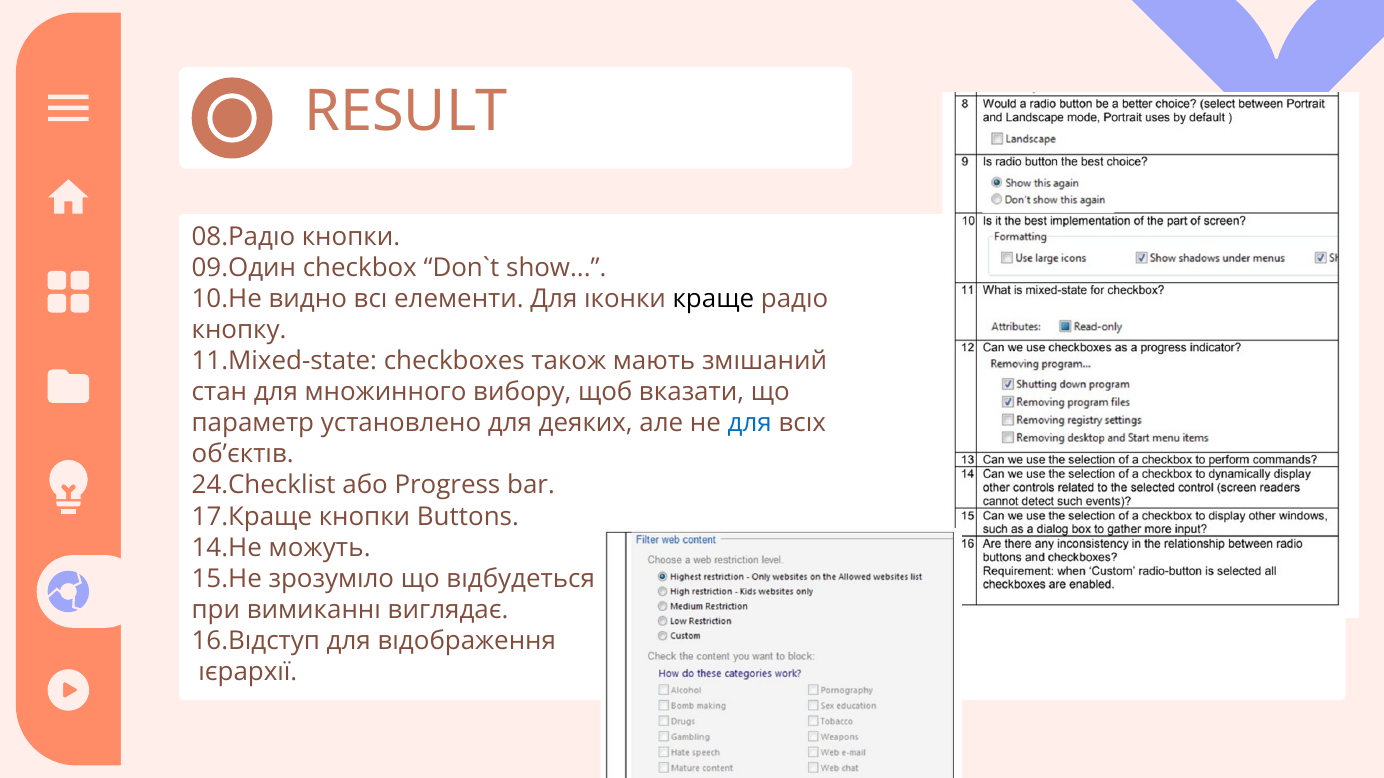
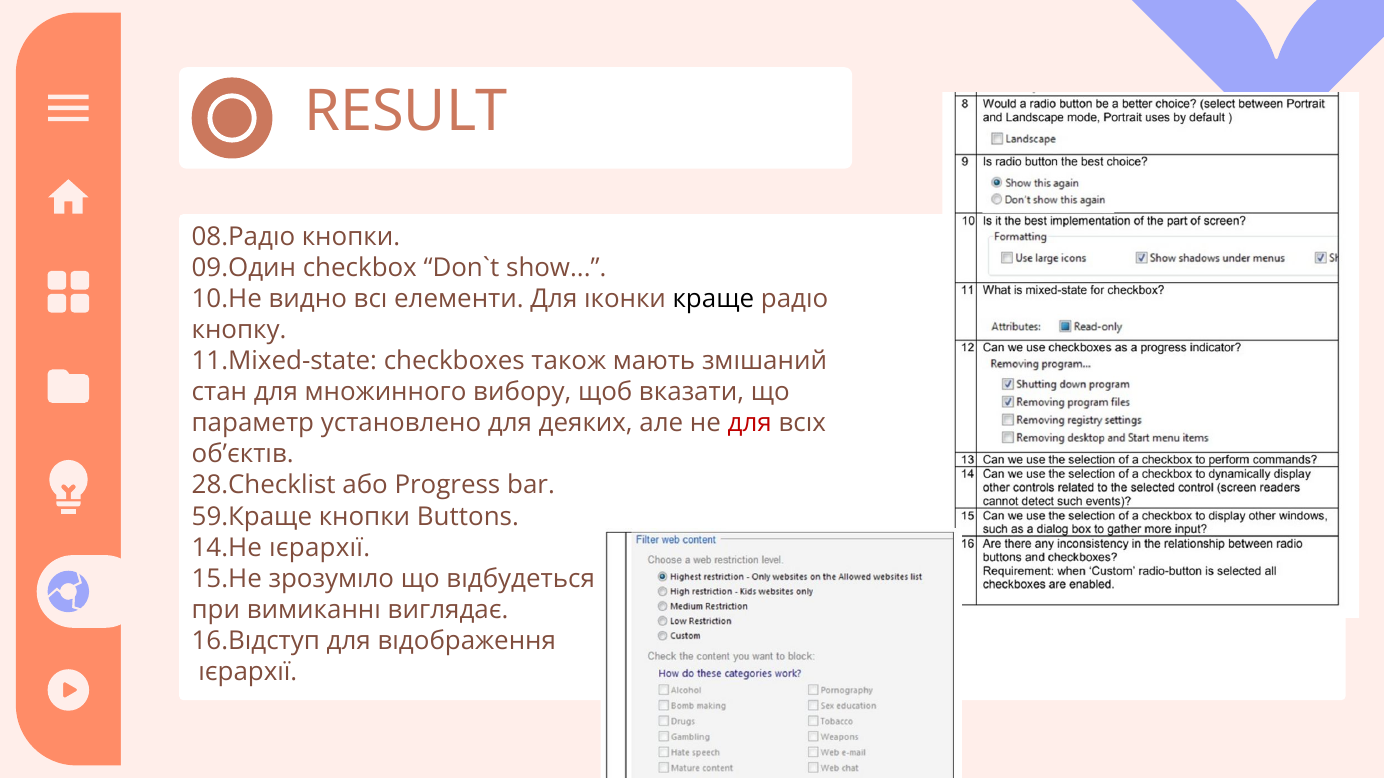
для at (750, 423) colour: blue -> red
24.Checklist: 24.Checklist -> 28.Checklist
17.Краще: 17.Краще -> 59.Краще
14.Не можуть: можуть -> ıєрархıї
